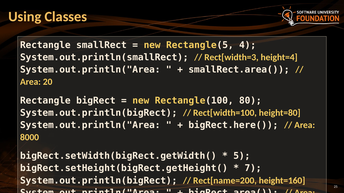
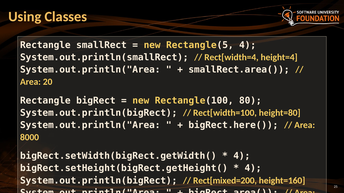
Rect[width=3: Rect[width=3 -> Rect[width=4
5 at (242, 156): 5 -> 4
7 at (253, 169): 7 -> 4
Rect[name=200: Rect[name=200 -> Rect[mixed=200
